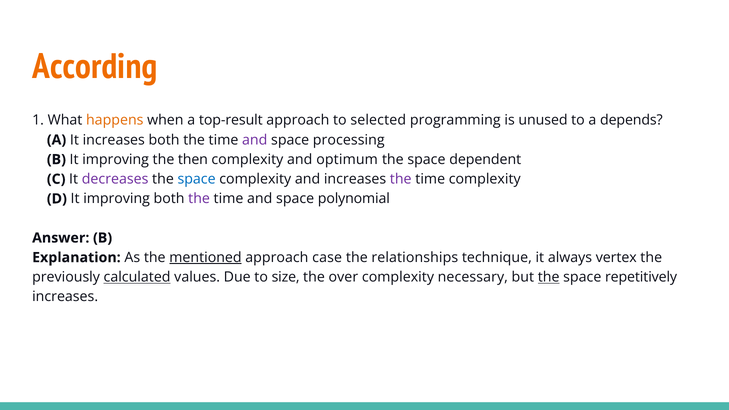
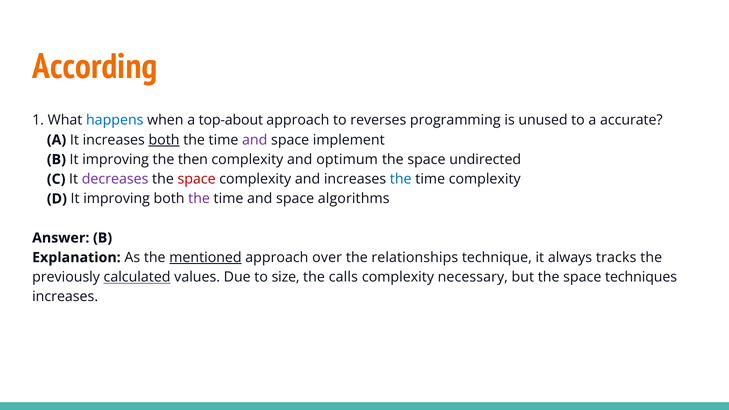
happens colour: orange -> blue
top-result: top-result -> top-about
selected: selected -> reverses
depends: depends -> accurate
both at (164, 140) underline: none -> present
processing: processing -> implement
dependent: dependent -> undirected
space at (197, 179) colour: blue -> red
the at (401, 179) colour: purple -> blue
polynomial: polynomial -> algorithms
case: case -> over
vertex: vertex -> tracks
over: over -> calls
the at (549, 277) underline: present -> none
repetitively: repetitively -> techniques
